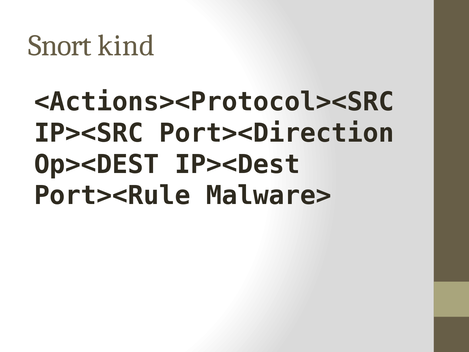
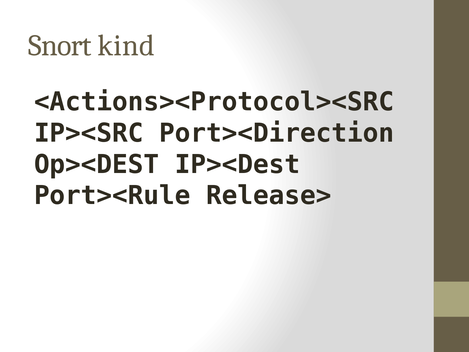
Malware>: Malware> -> Release>
